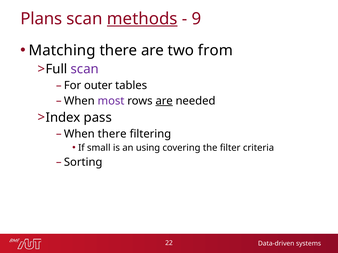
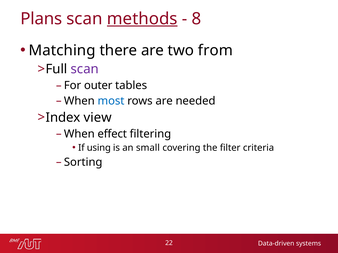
9: 9 -> 8
most colour: purple -> blue
are at (164, 101) underline: present -> none
pass: pass -> view
When there: there -> effect
small: small -> using
using: using -> small
